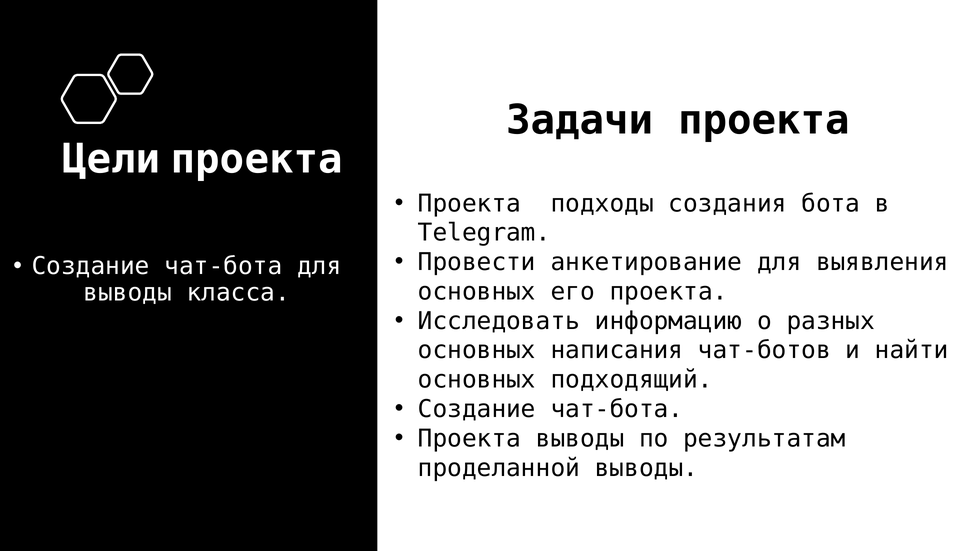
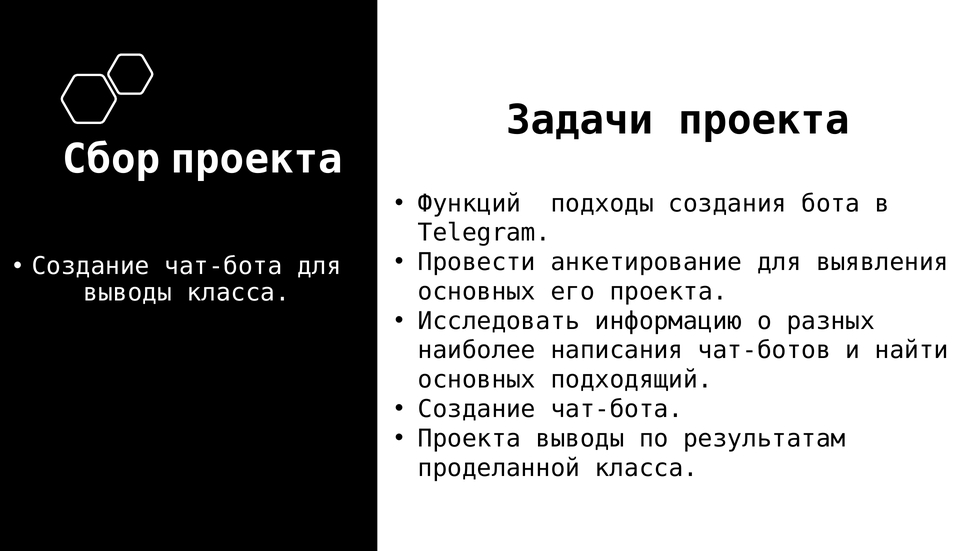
Цели: Цели -> Сбор
Проекта at (469, 204): Проекта -> Функций
основных at (477, 351): основных -> наиболее
проделанной выводы: выводы -> класса
